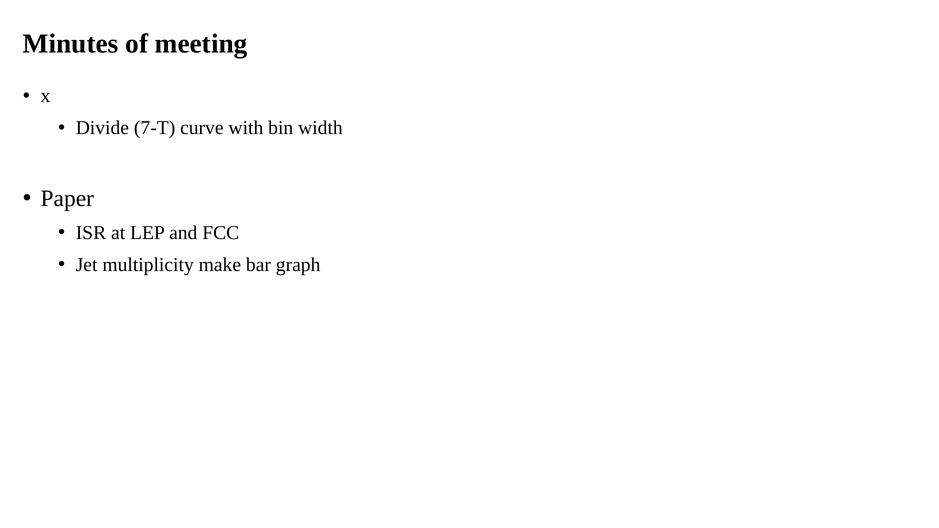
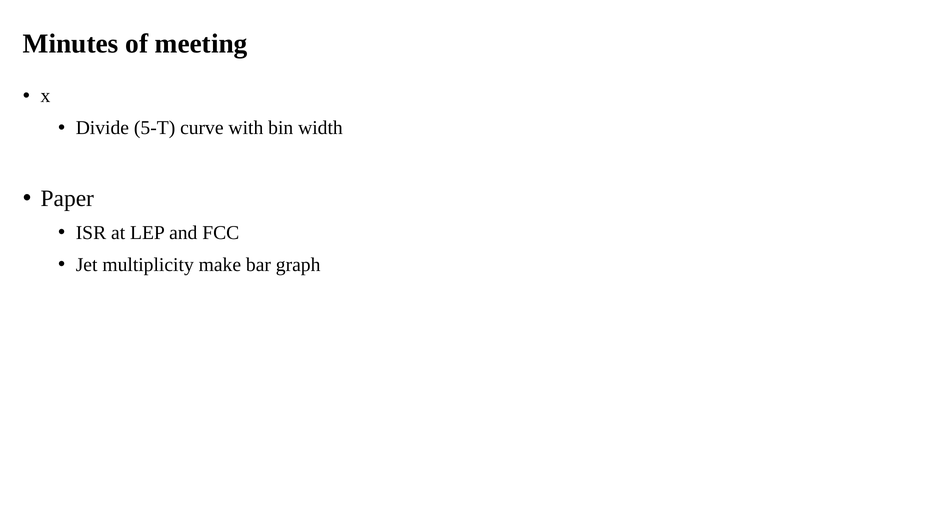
7-T: 7-T -> 5-T
